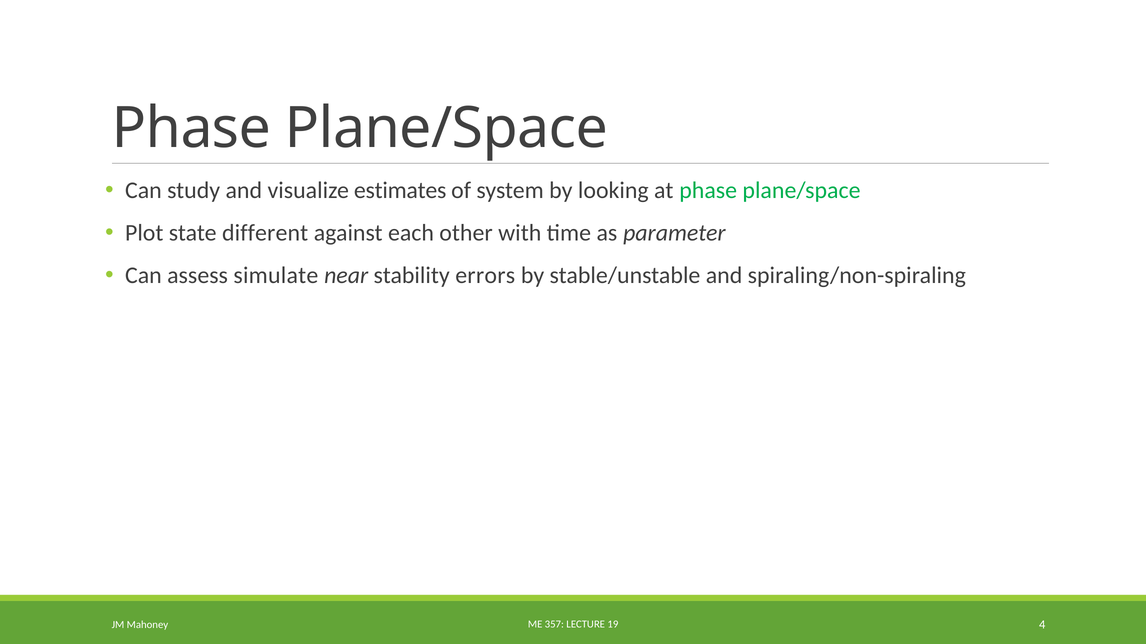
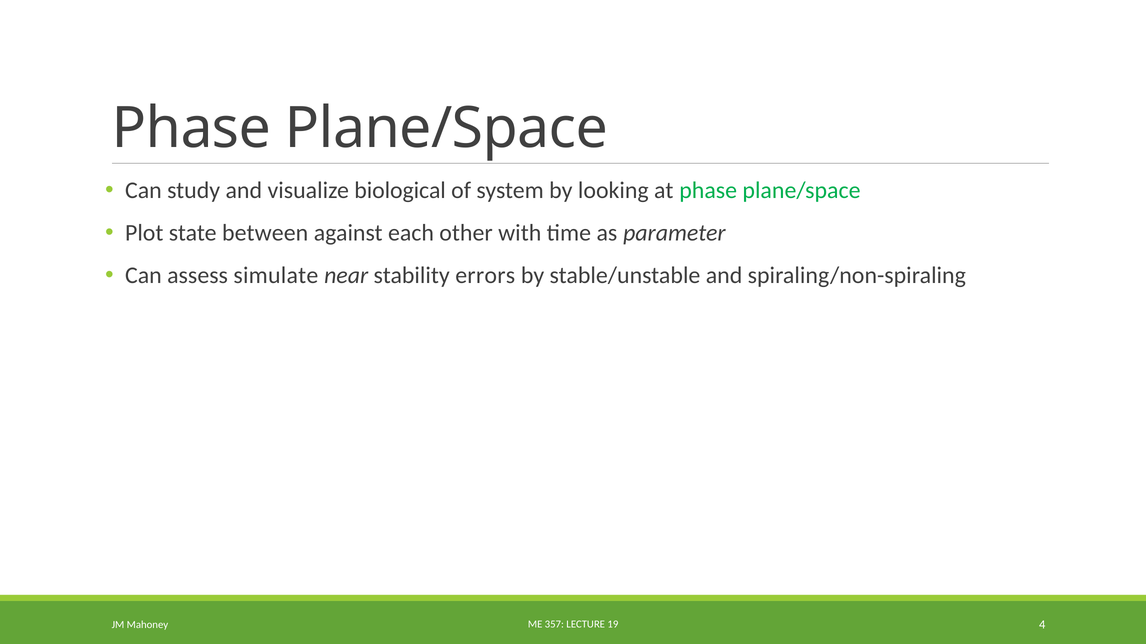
estimates: estimates -> biological
different: different -> between
